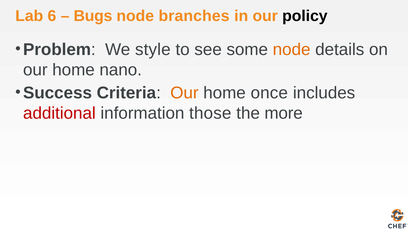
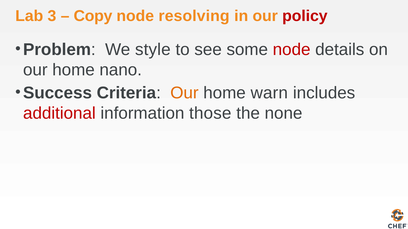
6: 6 -> 3
Bugs: Bugs -> Copy
branches: branches -> resolving
policy colour: black -> red
node at (292, 50) colour: orange -> red
once: once -> warn
more: more -> none
